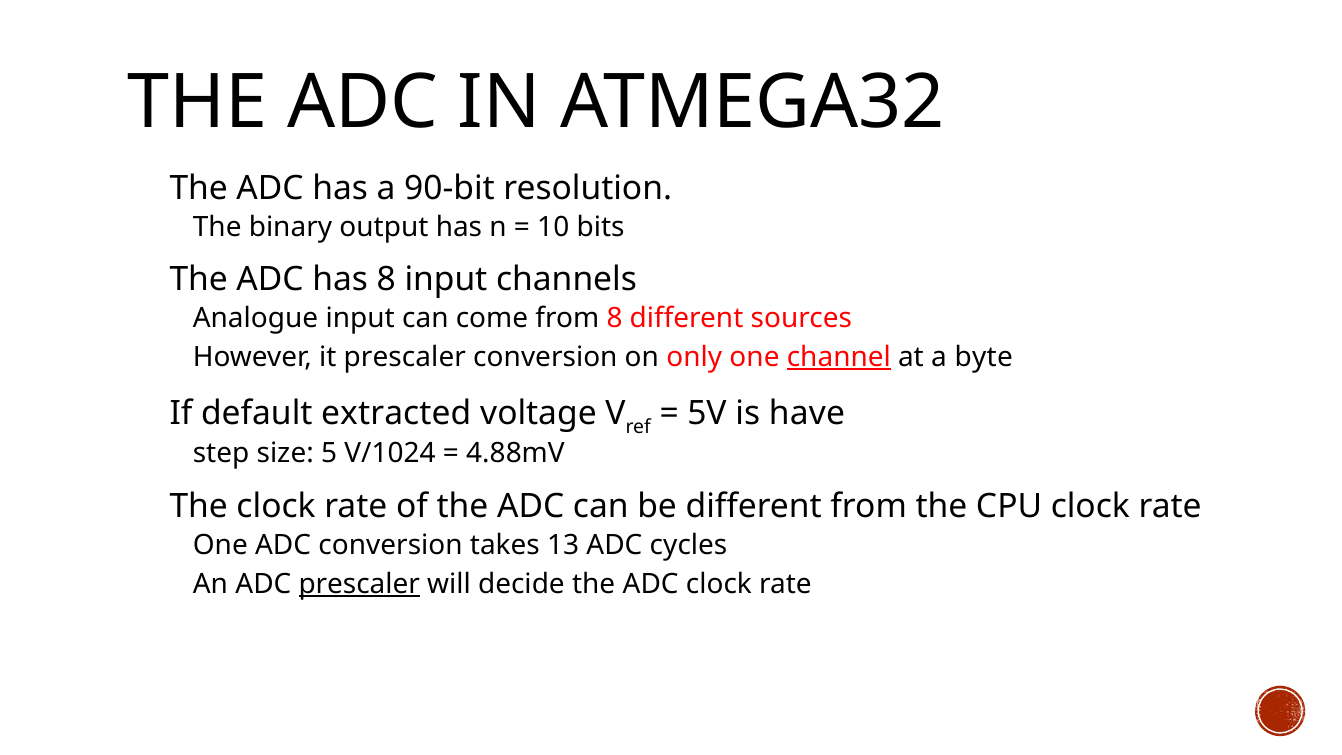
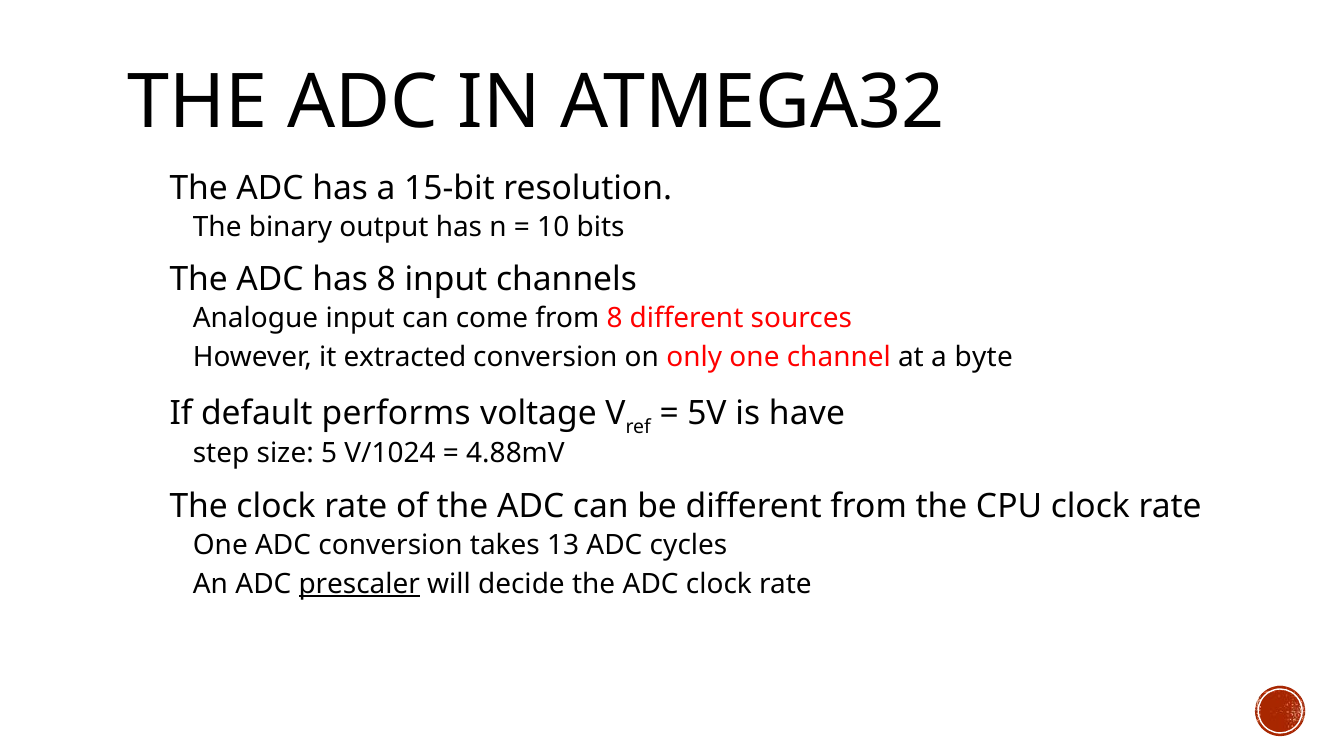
90-bit: 90-bit -> 15-bit
it prescaler: prescaler -> extracted
channel underline: present -> none
extracted: extracted -> performs
